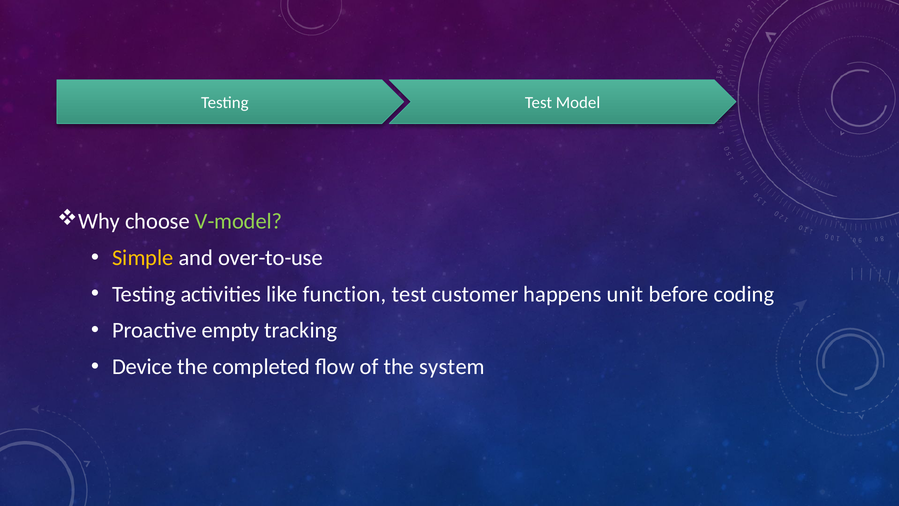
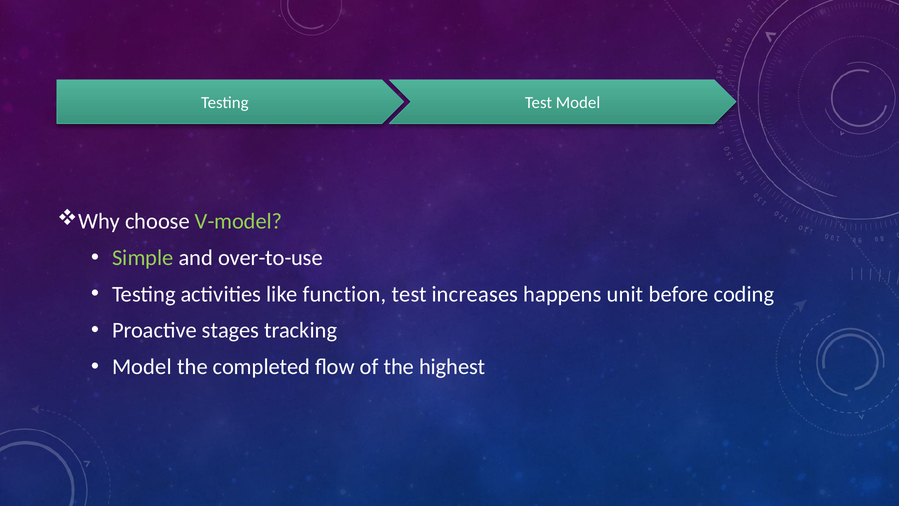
Simple colour: yellow -> light green
customer: customer -> increases
empty: empty -> stages
Device at (142, 367): Device -> Model
system: system -> highest
